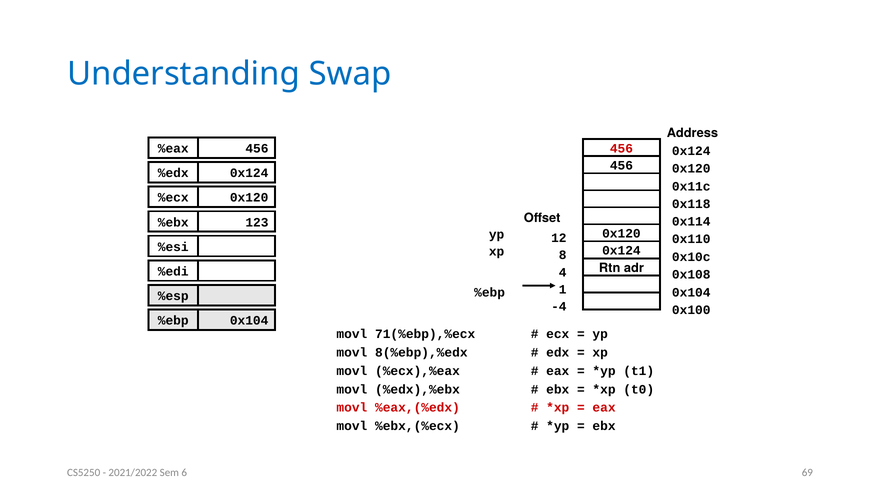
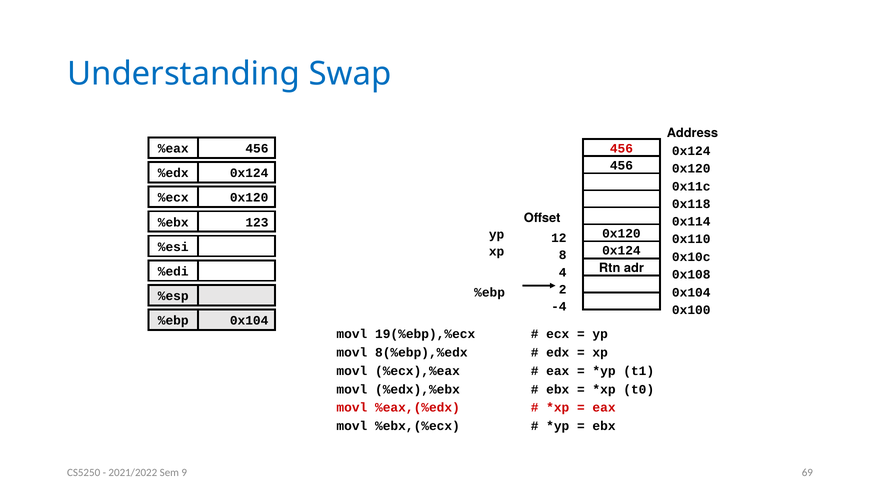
1: 1 -> 2
71(%ebp),%ecx: 71(%ebp),%ecx -> 19(%ebp),%ecx
6: 6 -> 9
